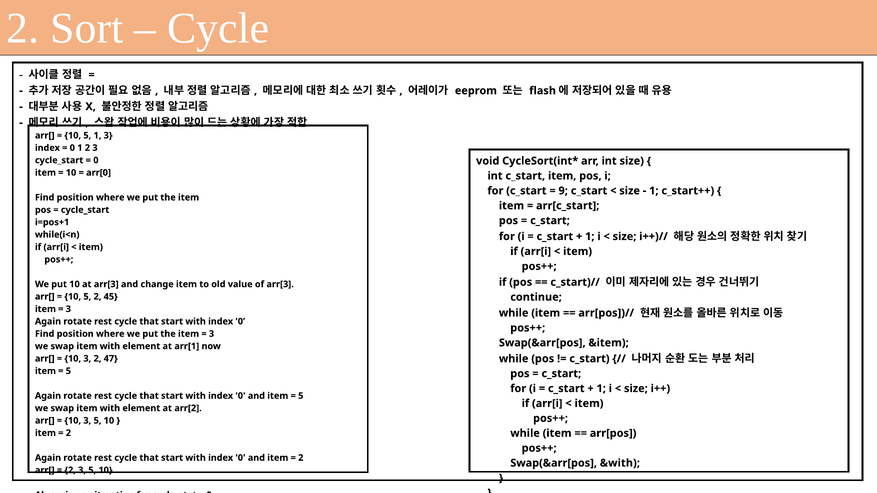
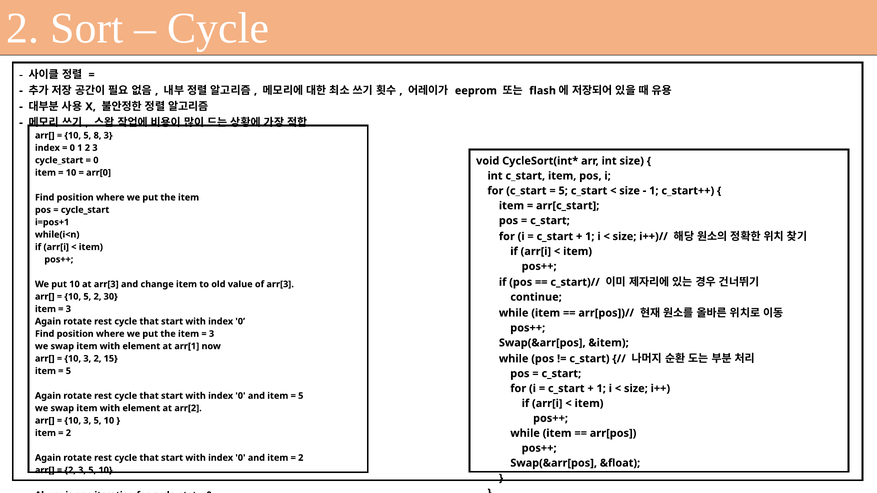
5 1: 1 -> 8
9 at (563, 191): 9 -> 5
45: 45 -> 30
47: 47 -> 15
&with: &with -> &float
